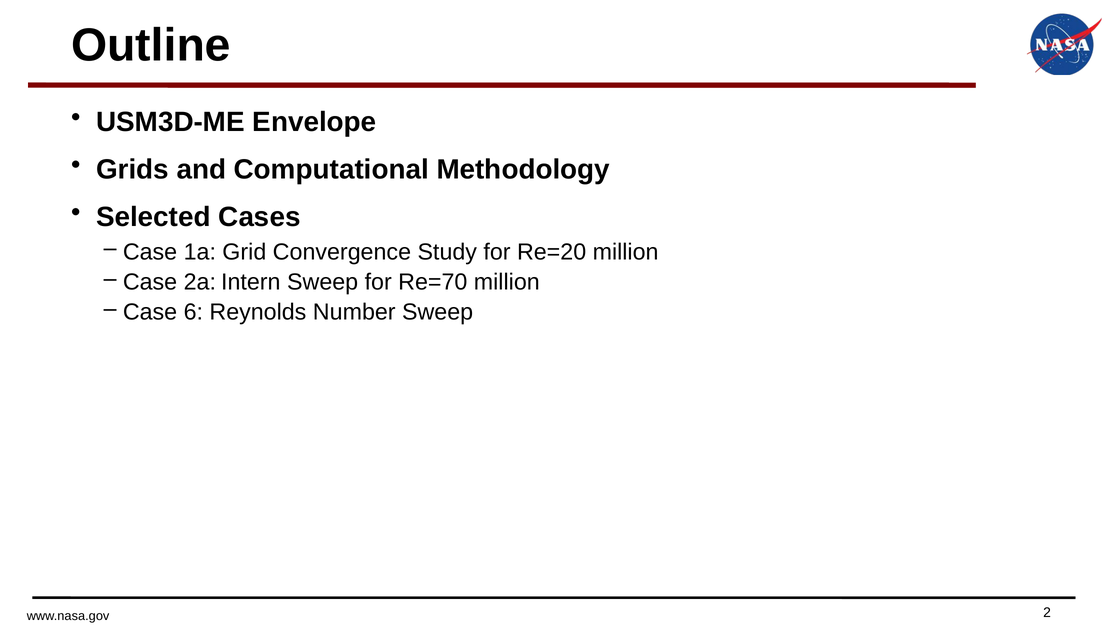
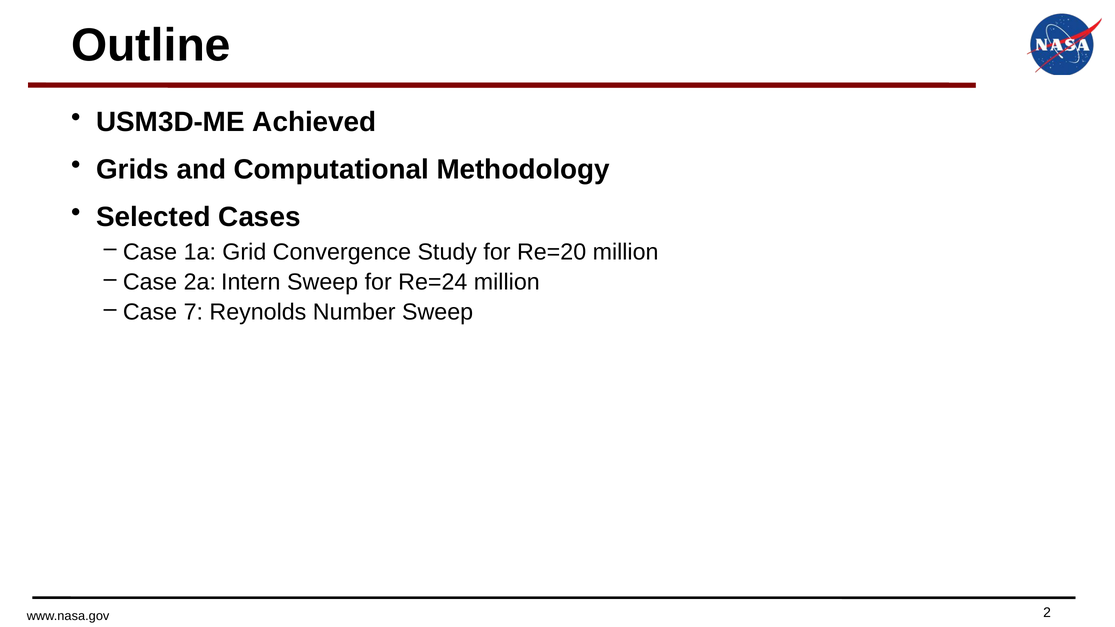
Envelope: Envelope -> Achieved
Re=70: Re=70 -> Re=24
6: 6 -> 7
